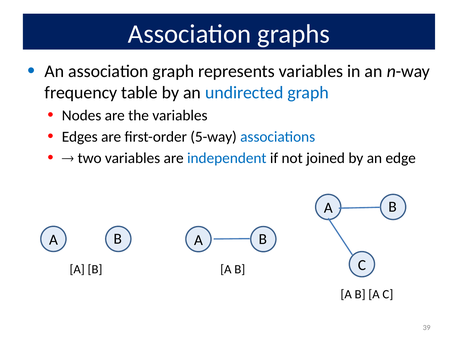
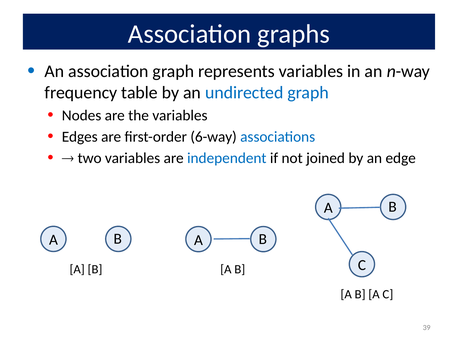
5-way: 5-way -> 6-way
